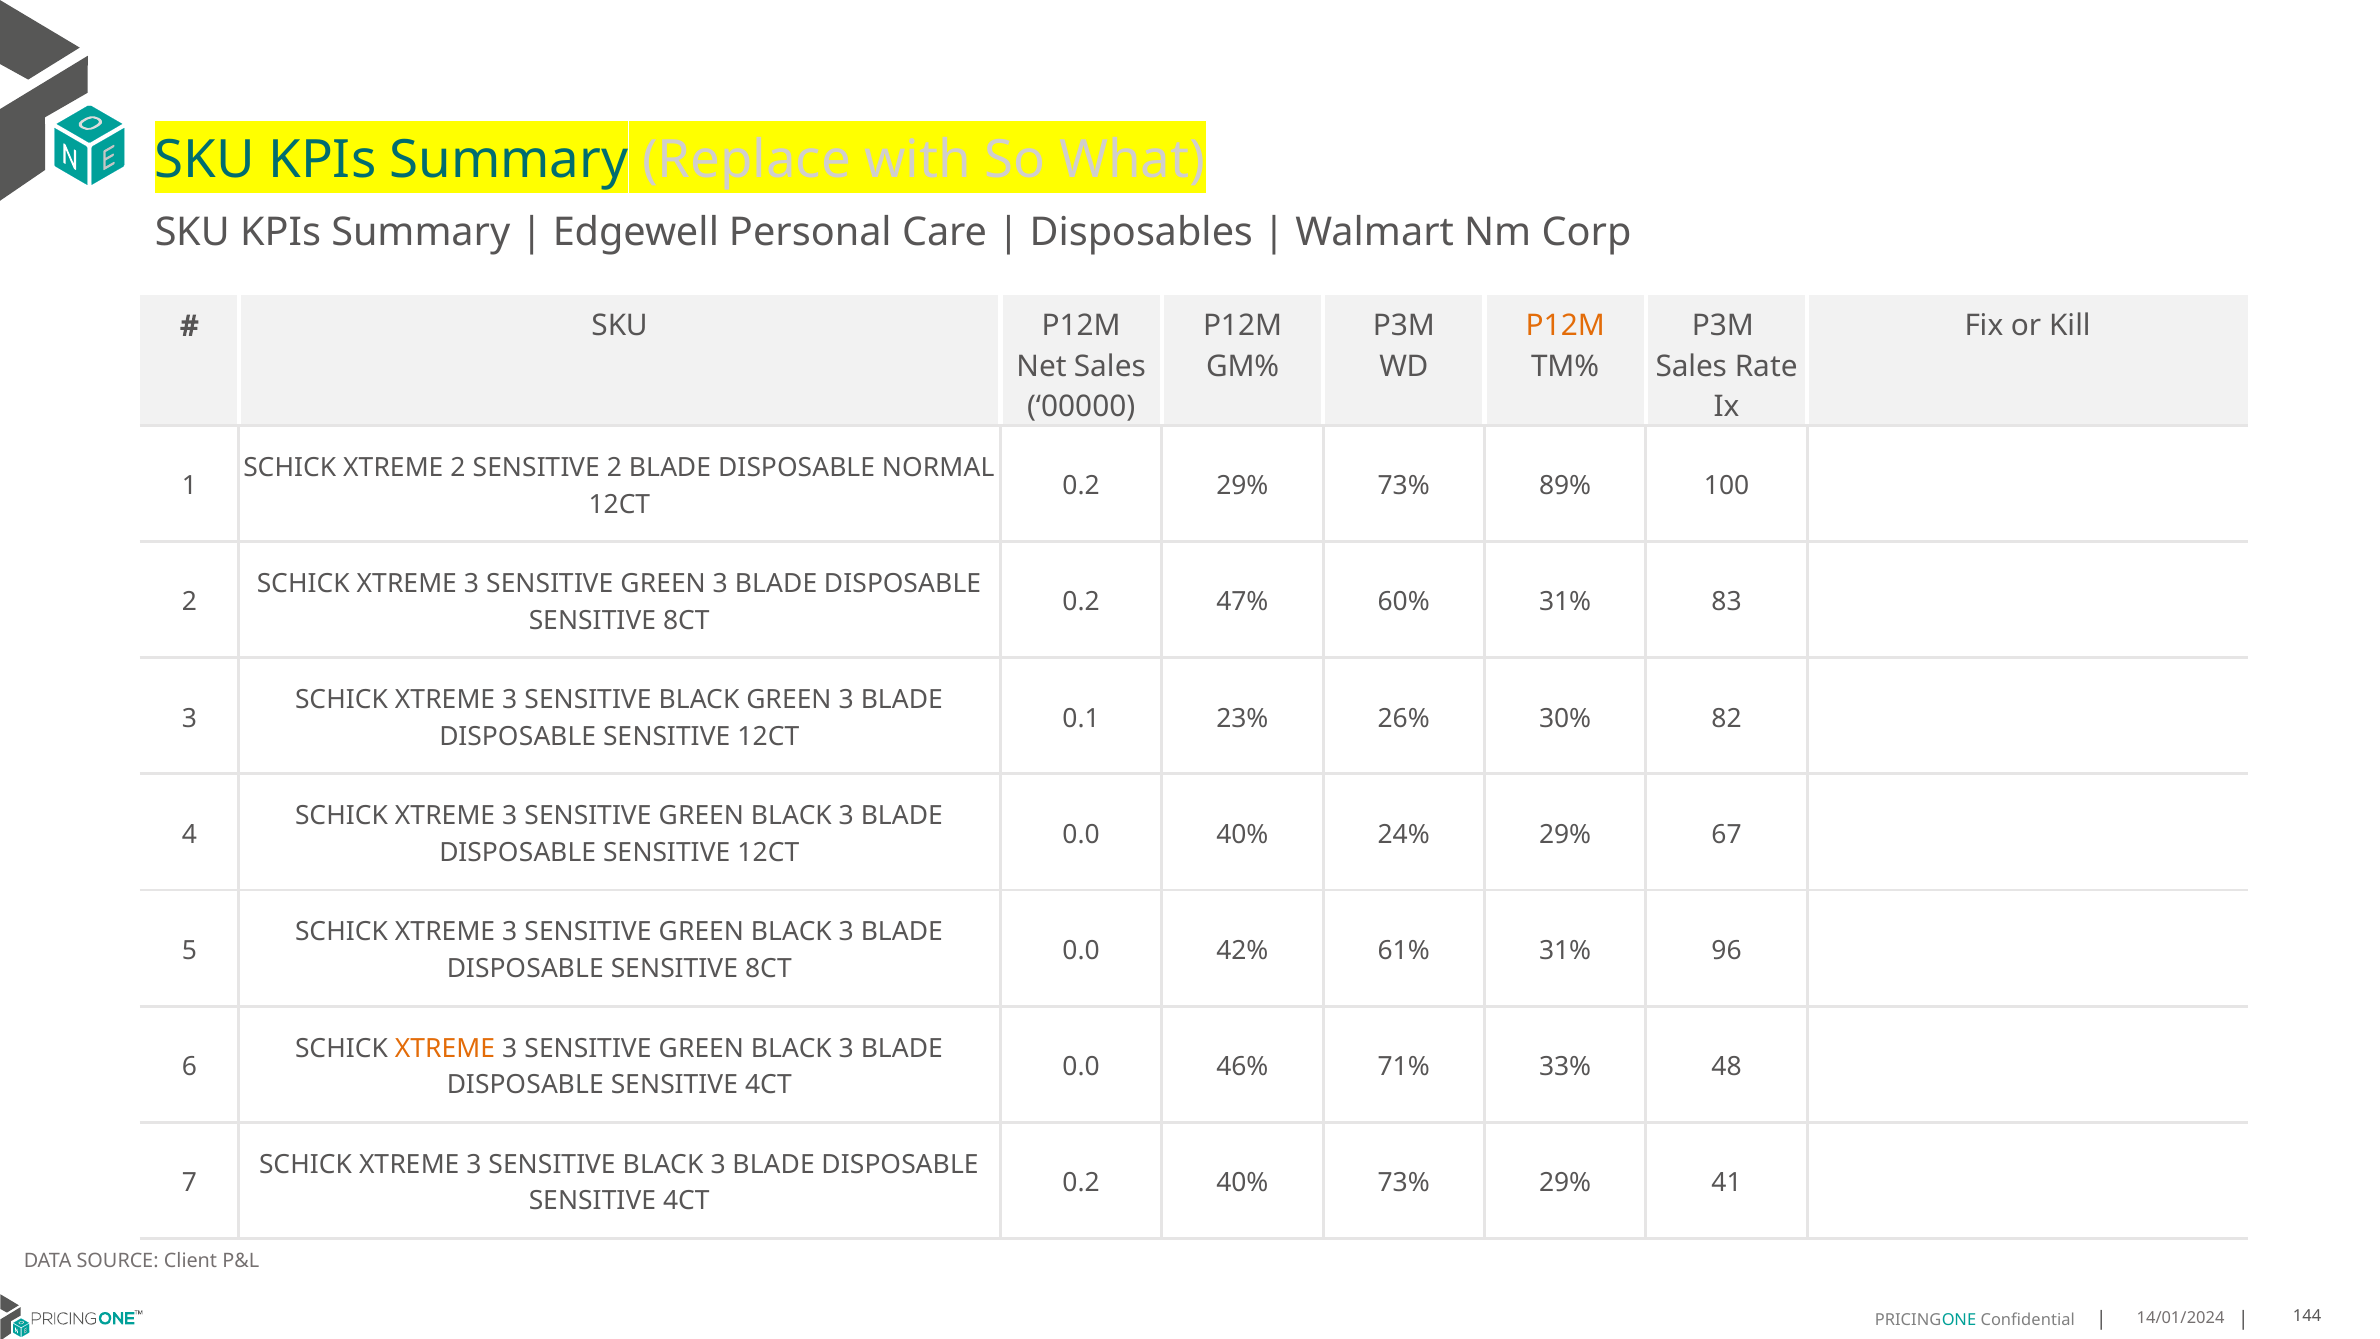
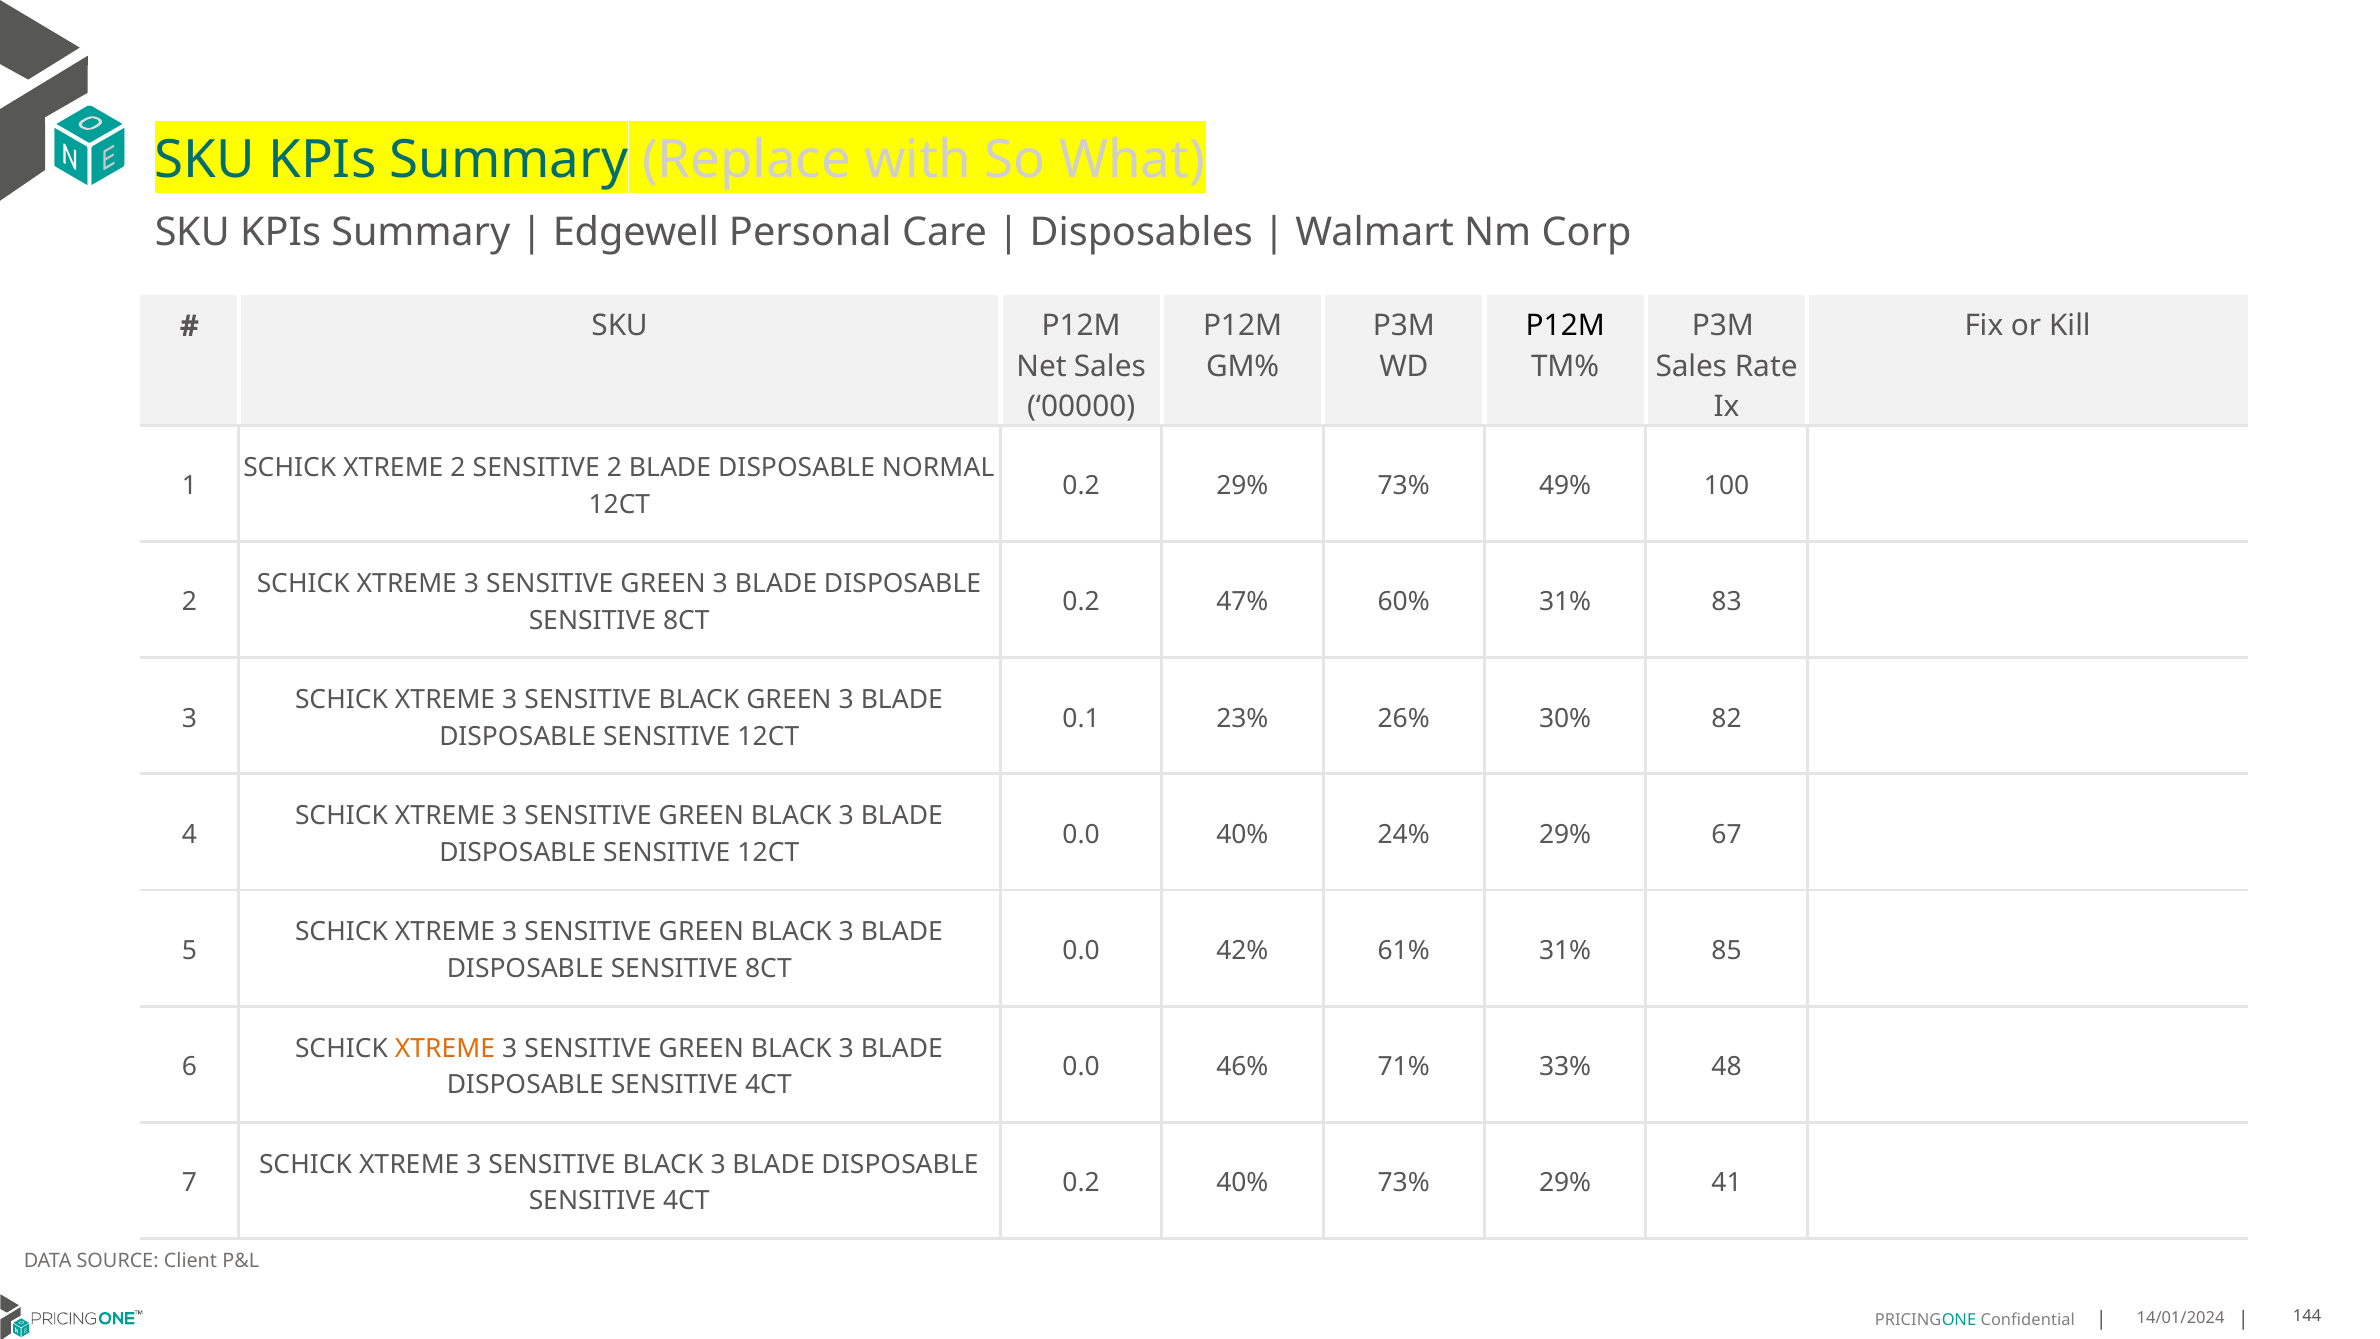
P12M at (1565, 326) colour: orange -> black
89%: 89% -> 49%
96: 96 -> 85
